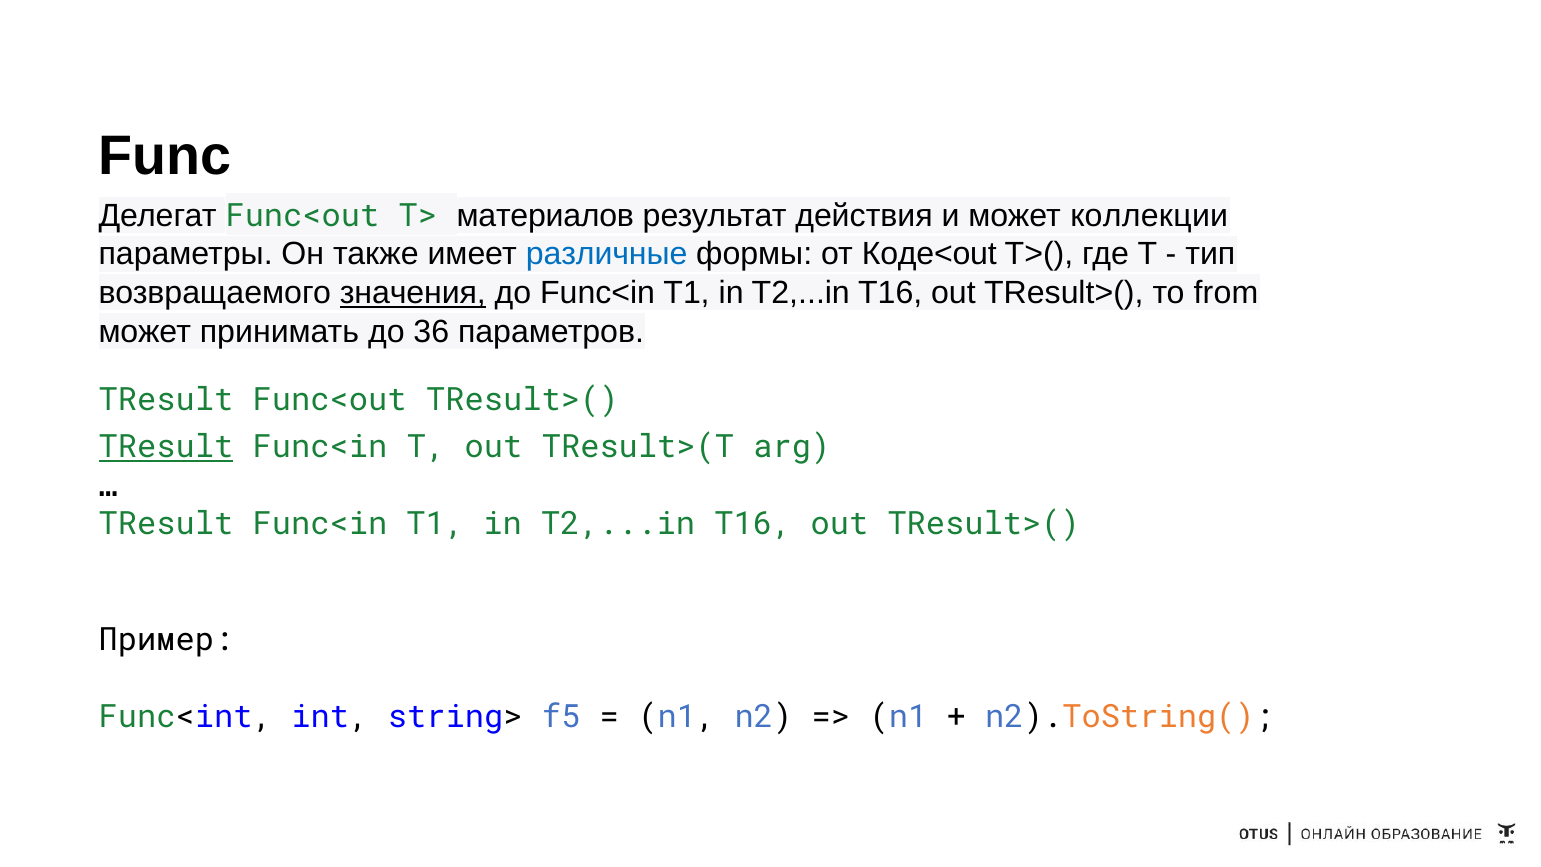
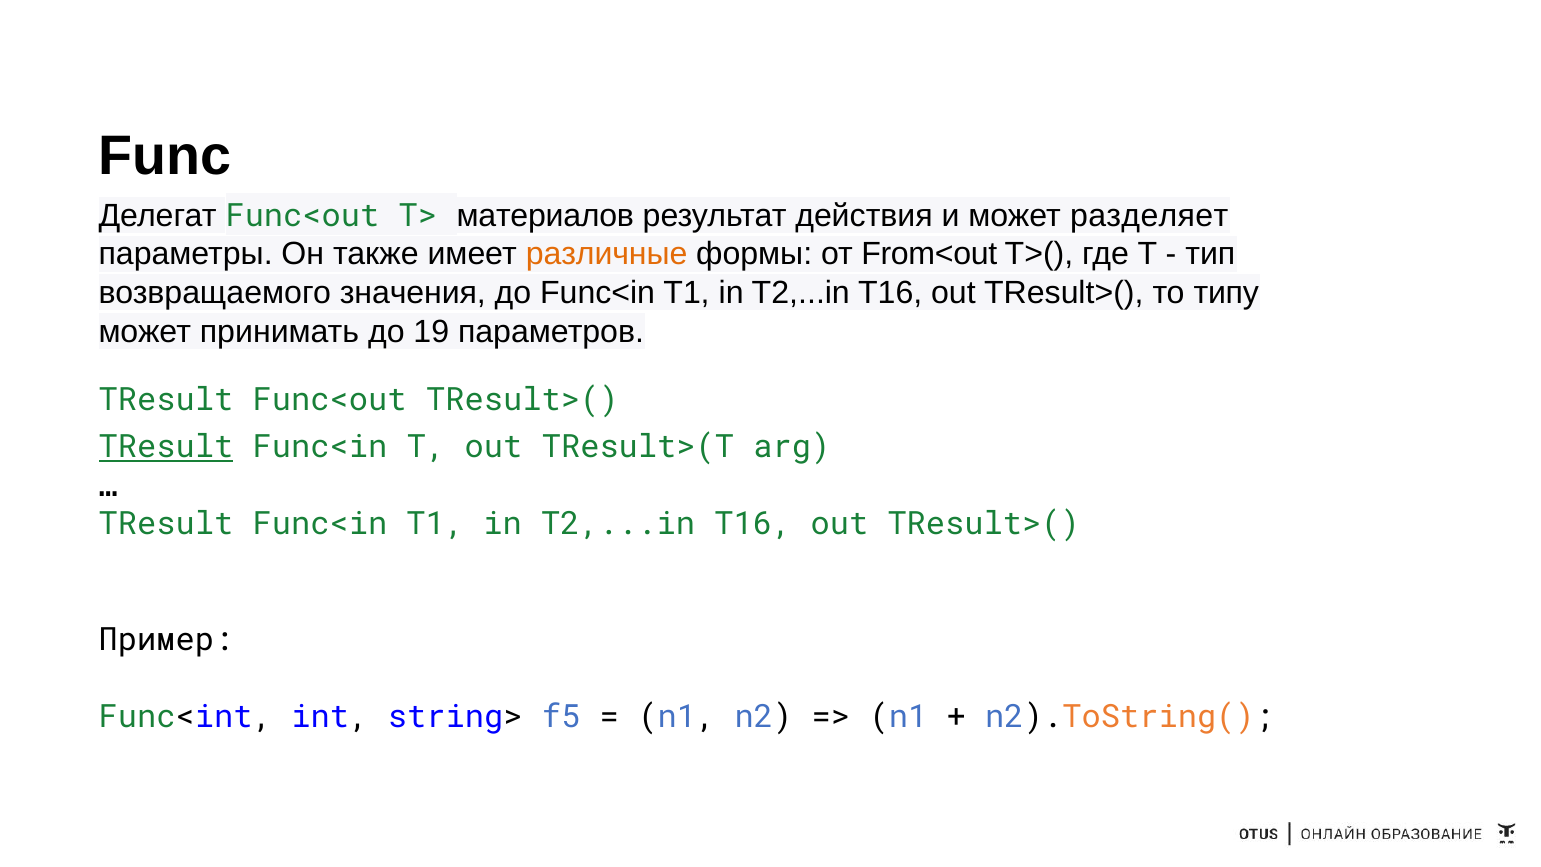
коллекции: коллекции -> разделяет
различные colour: blue -> orange
Коде<out: Коде<out -> From<out
значения underline: present -> none
from: from -> типу
36: 36 -> 19
